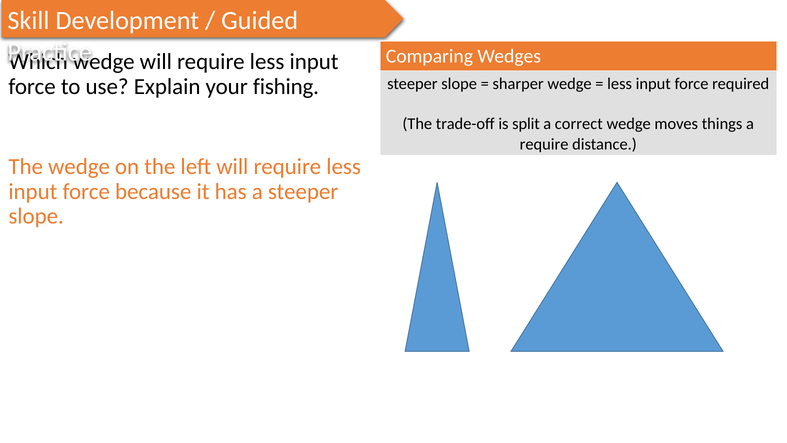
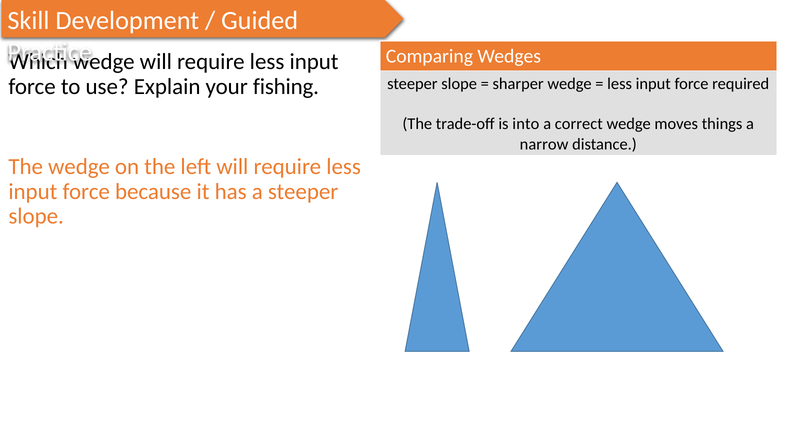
split: split -> into
require at (544, 144): require -> narrow
